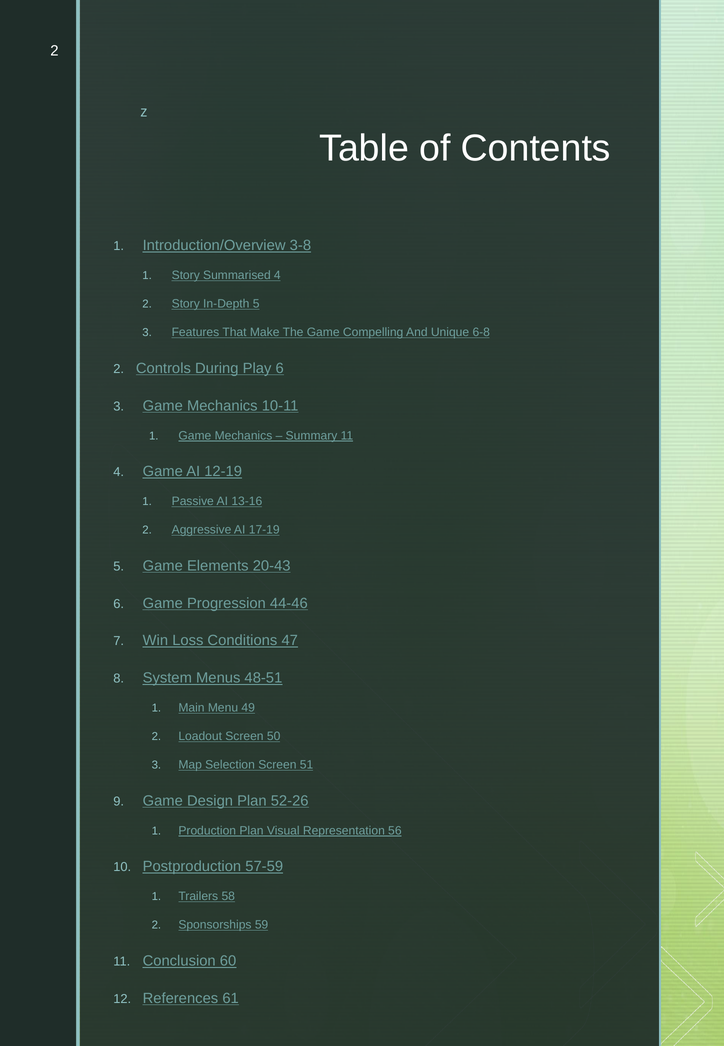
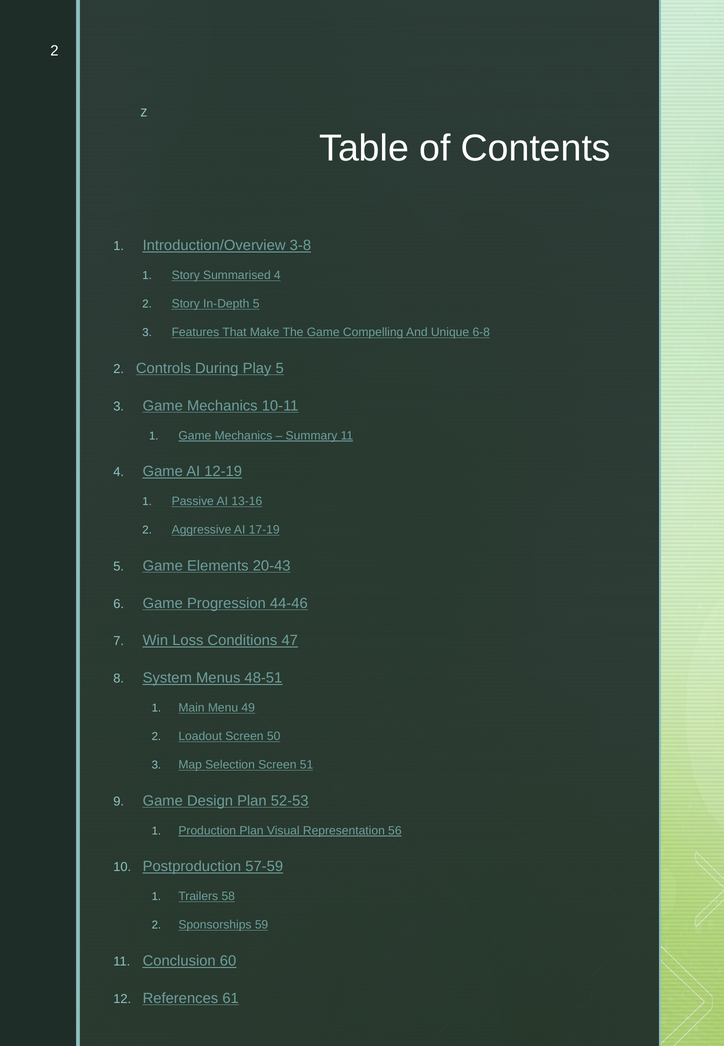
Play 6: 6 -> 5
52-26: 52-26 -> 52-53
